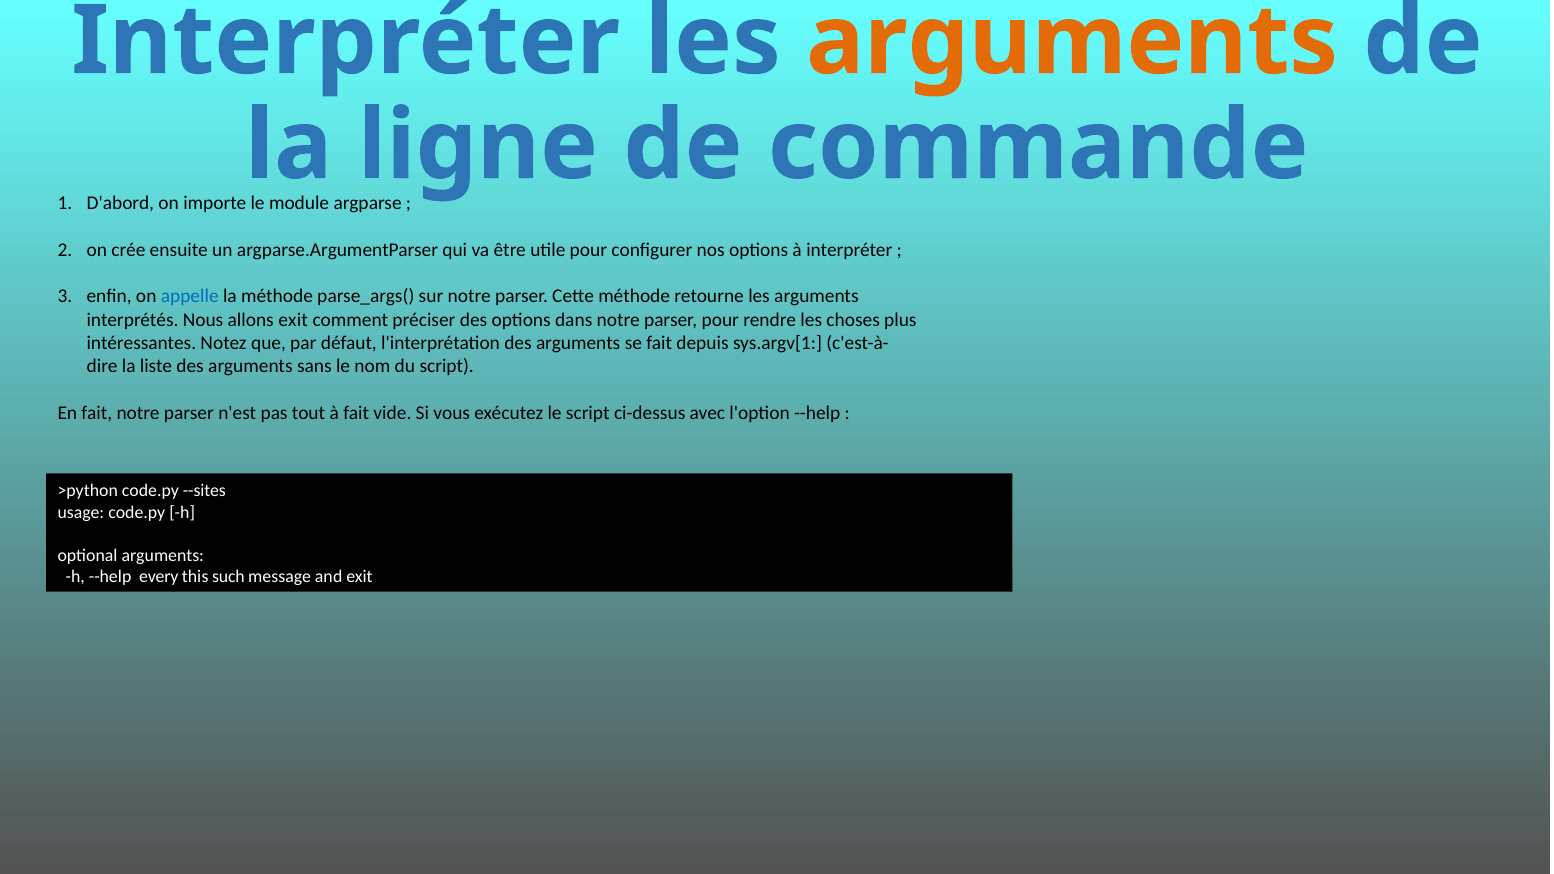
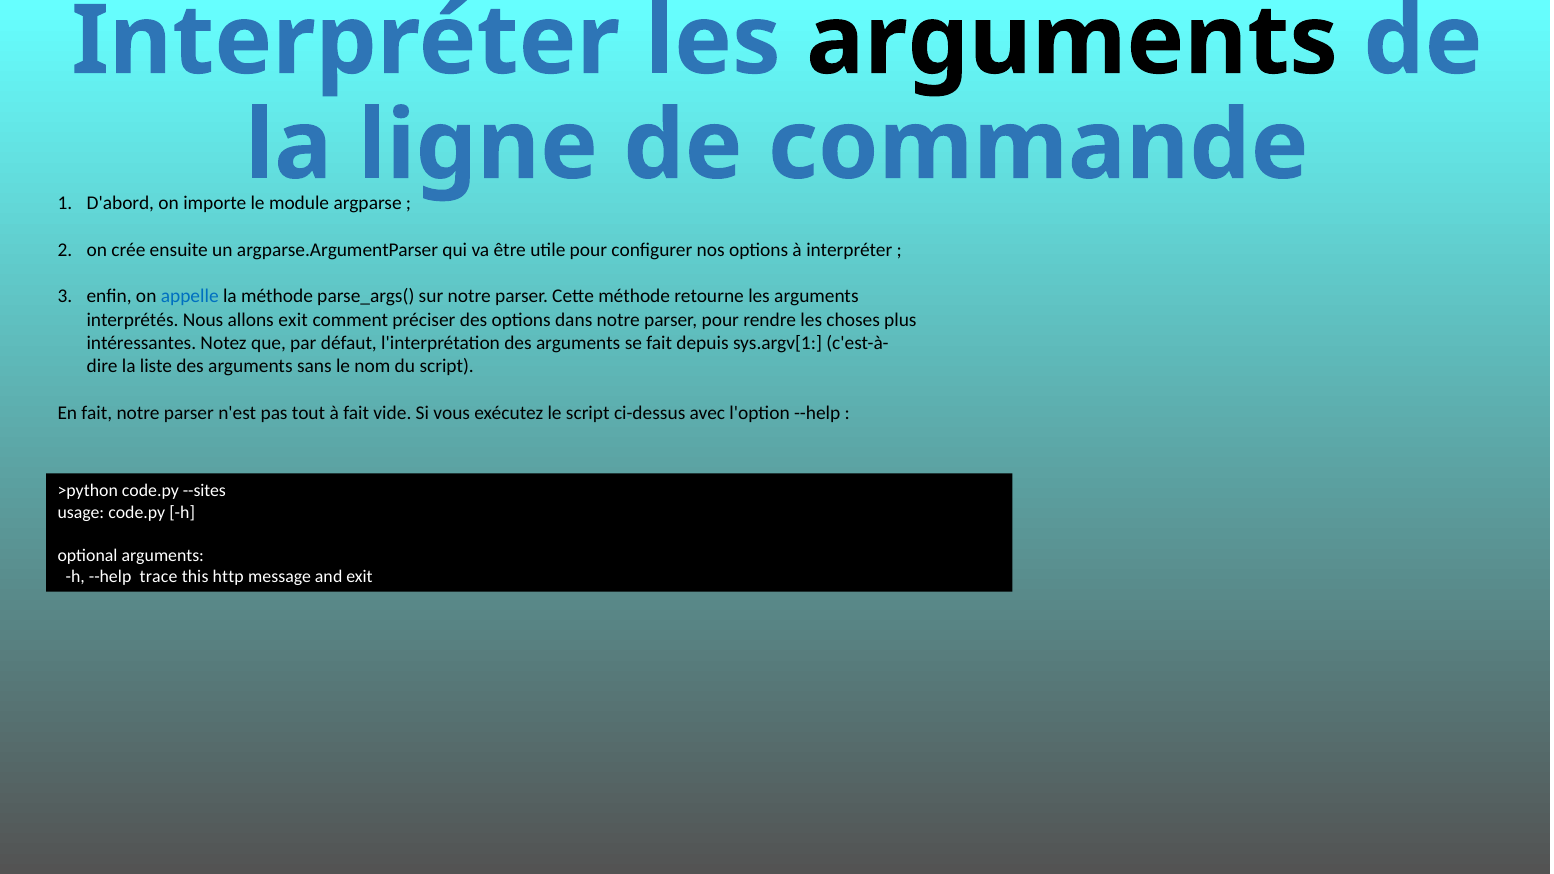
arguments at (1072, 41) colour: orange -> black
every: every -> trace
such: such -> http
